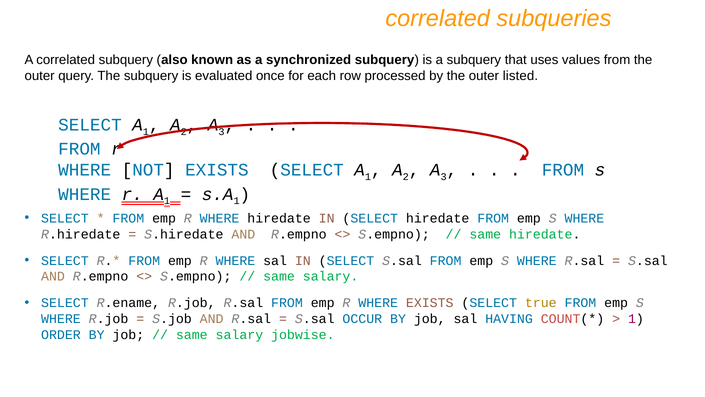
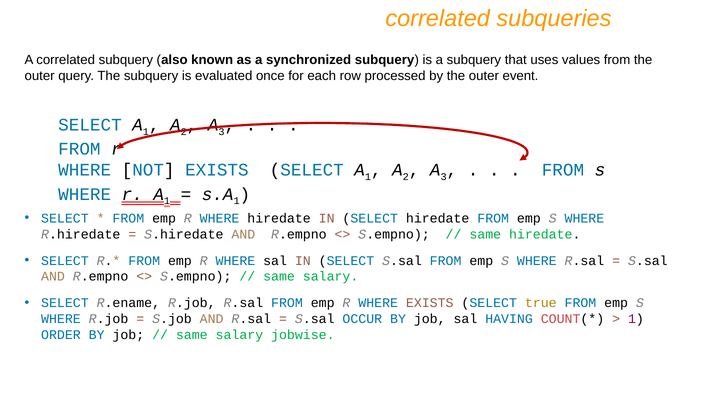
listed: listed -> event
